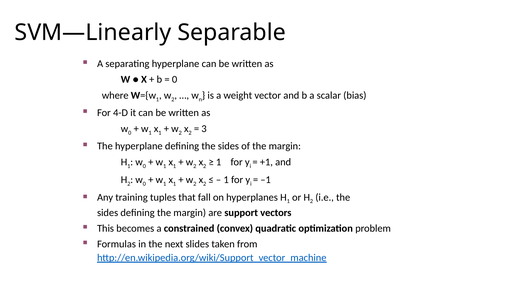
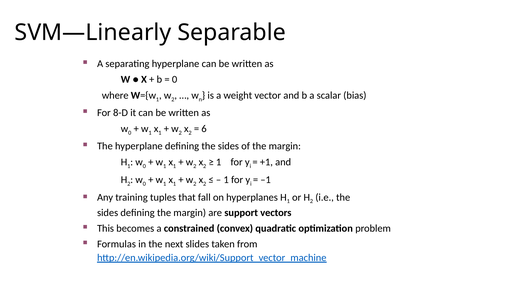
4-D: 4-D -> 8-D
3: 3 -> 6
